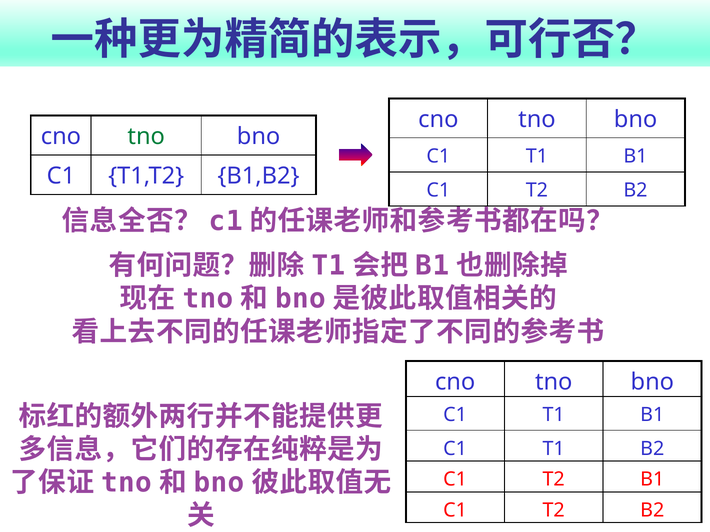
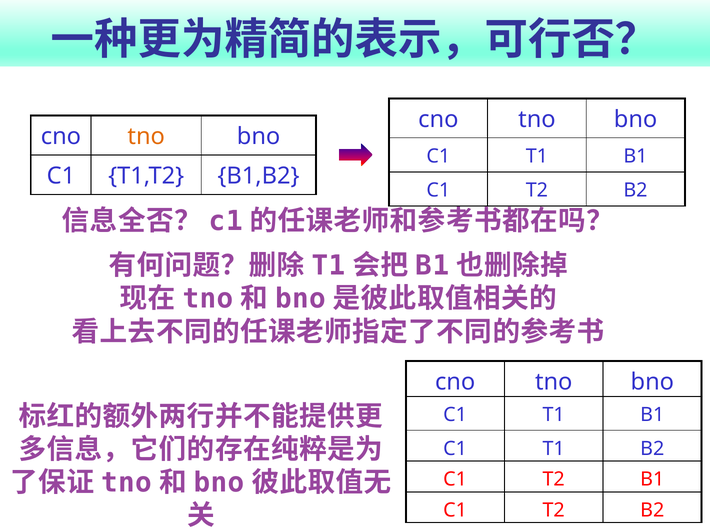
tno at (146, 137) colour: green -> orange
